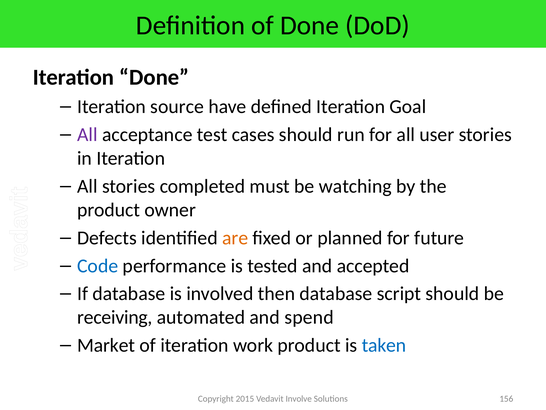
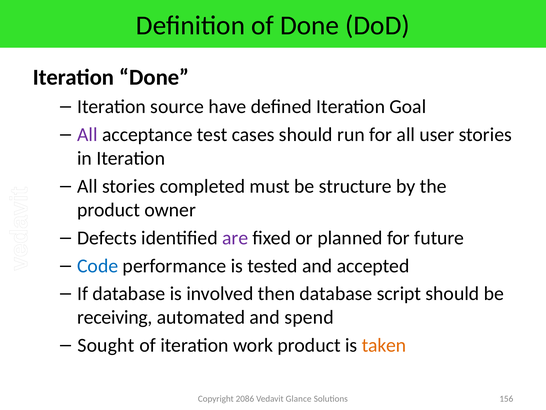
watching: watching -> structure
are colour: orange -> purple
Market: Market -> Sought
taken colour: blue -> orange
2015: 2015 -> 2086
Involve: Involve -> Glance
